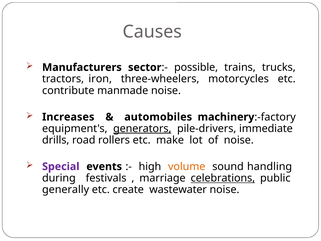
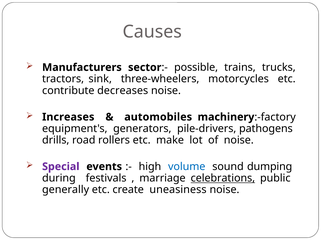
iron: iron -> sink
manmade: manmade -> decreases
generators underline: present -> none
immediate: immediate -> pathogens
volume colour: orange -> blue
handling: handling -> dumping
wastewater: wastewater -> uneasiness
